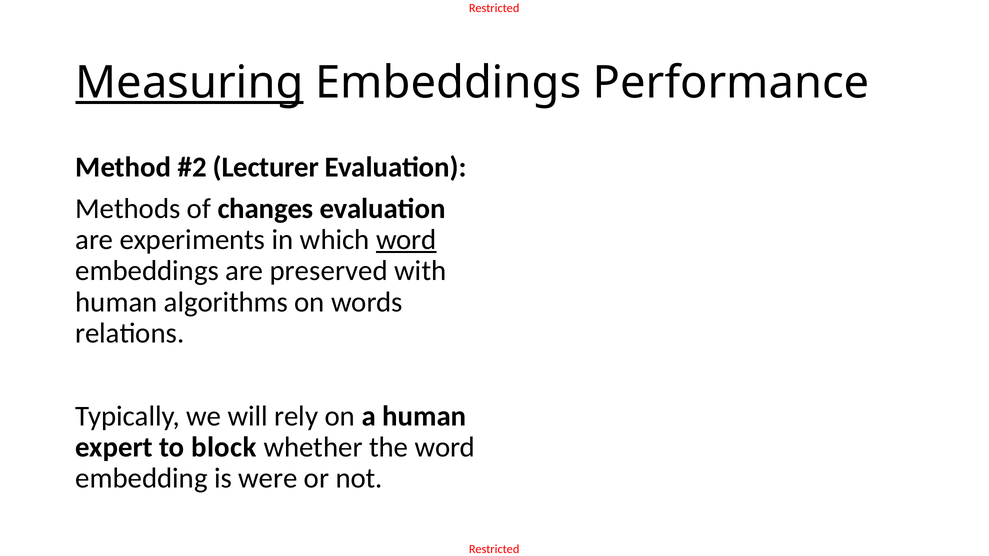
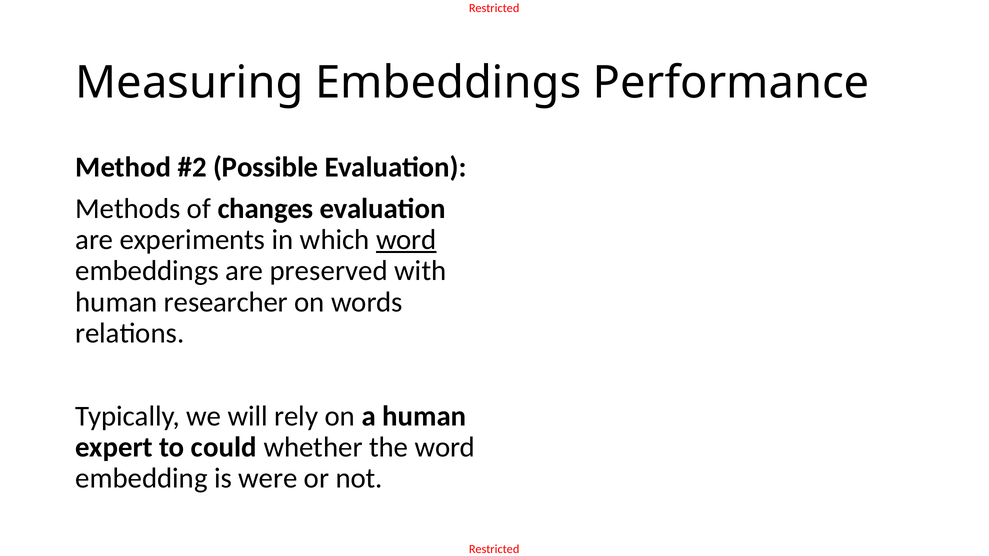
Measuring underline: present -> none
Lecturer: Lecturer -> Possible
algorithms: algorithms -> researcher
block: block -> could
